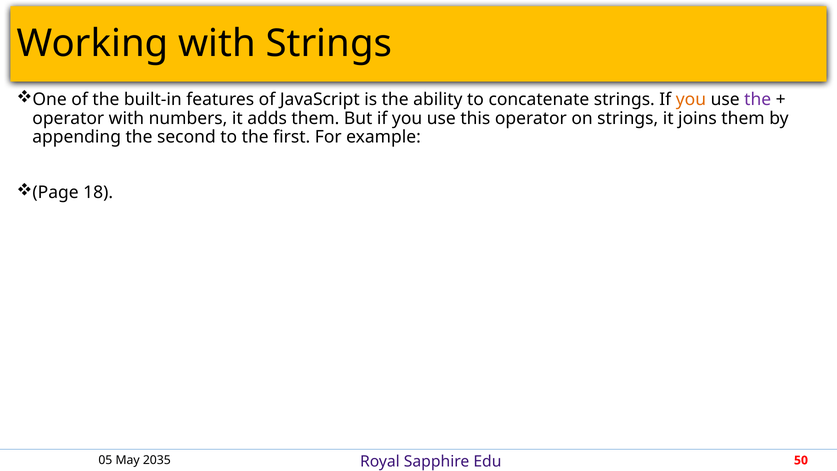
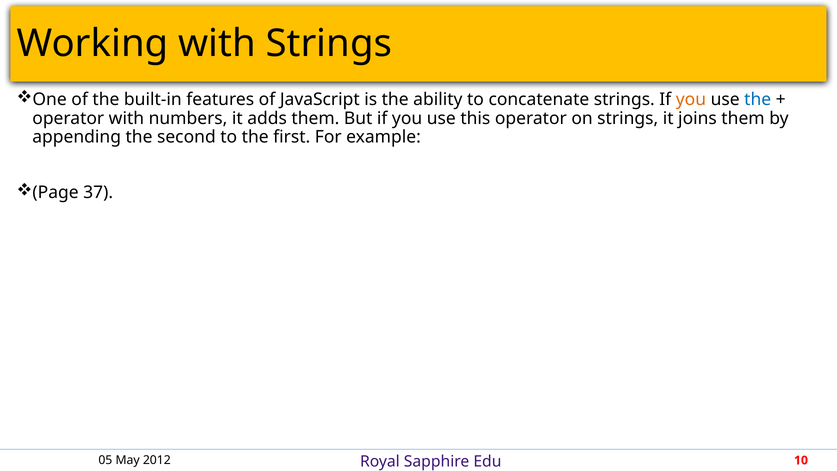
the at (758, 99) colour: purple -> blue
18: 18 -> 37
2035: 2035 -> 2012
50: 50 -> 10
